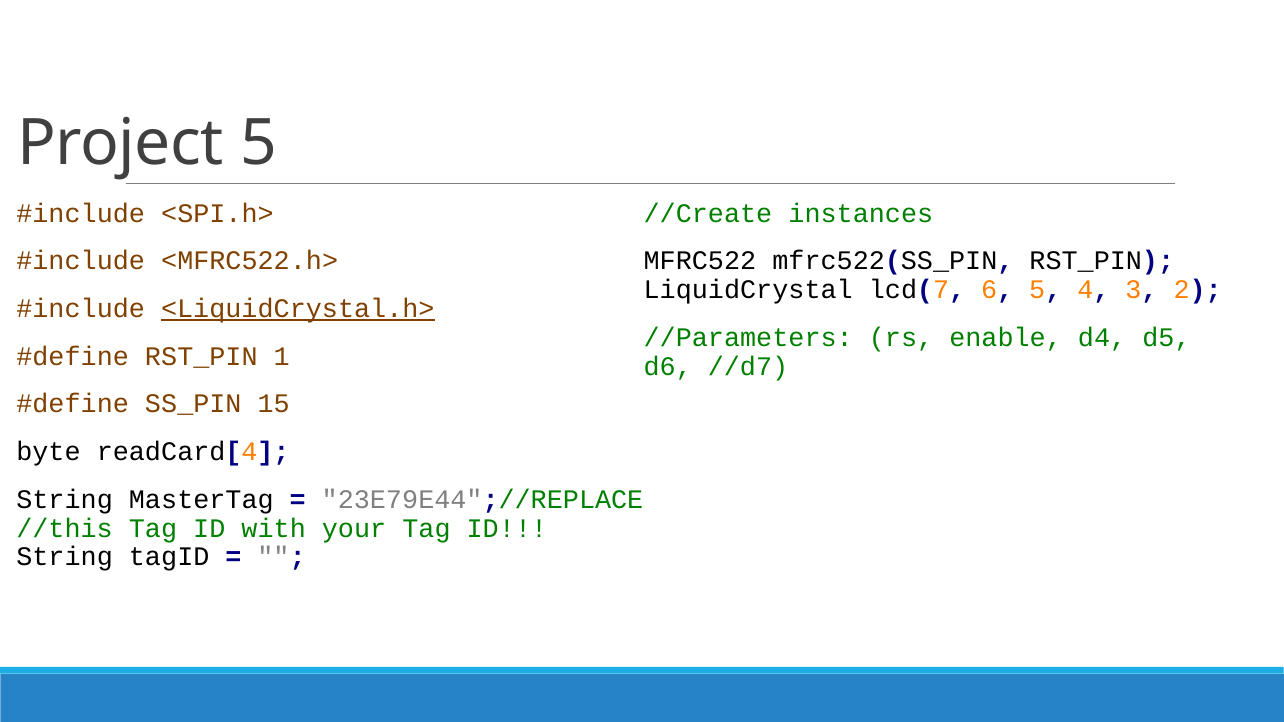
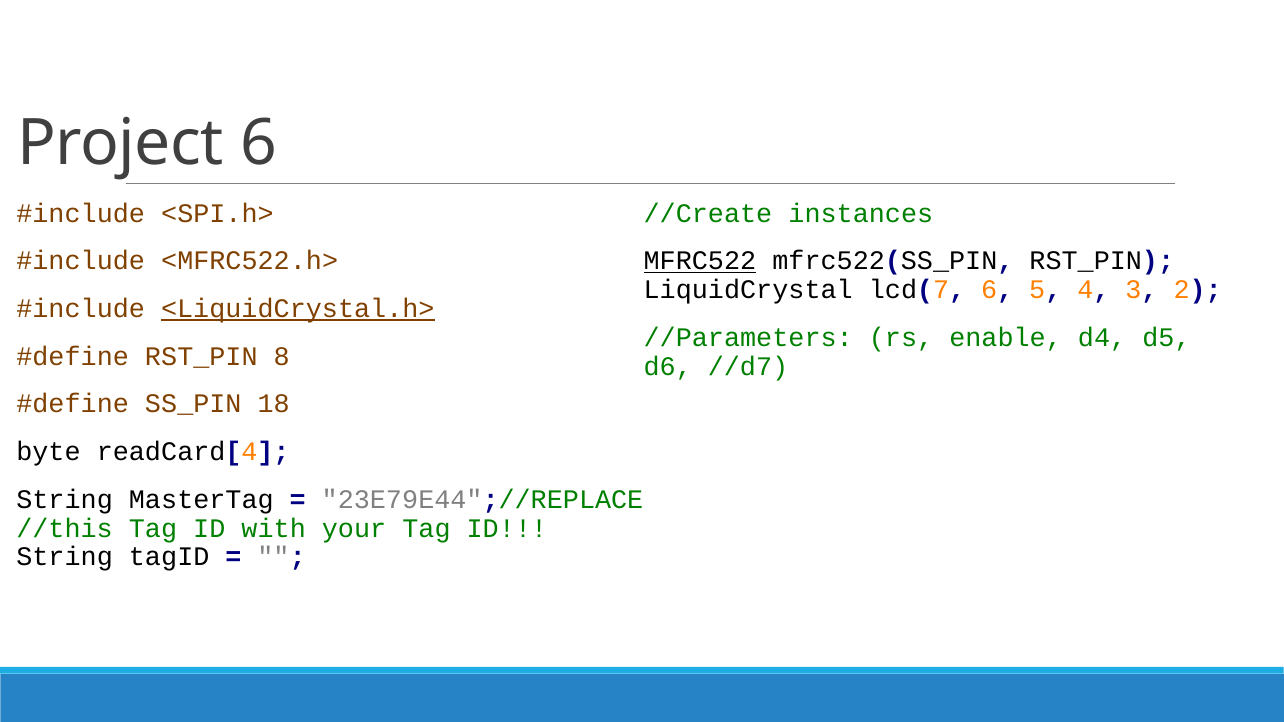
Project 5: 5 -> 6
MFRC522 underline: none -> present
1: 1 -> 8
15: 15 -> 18
